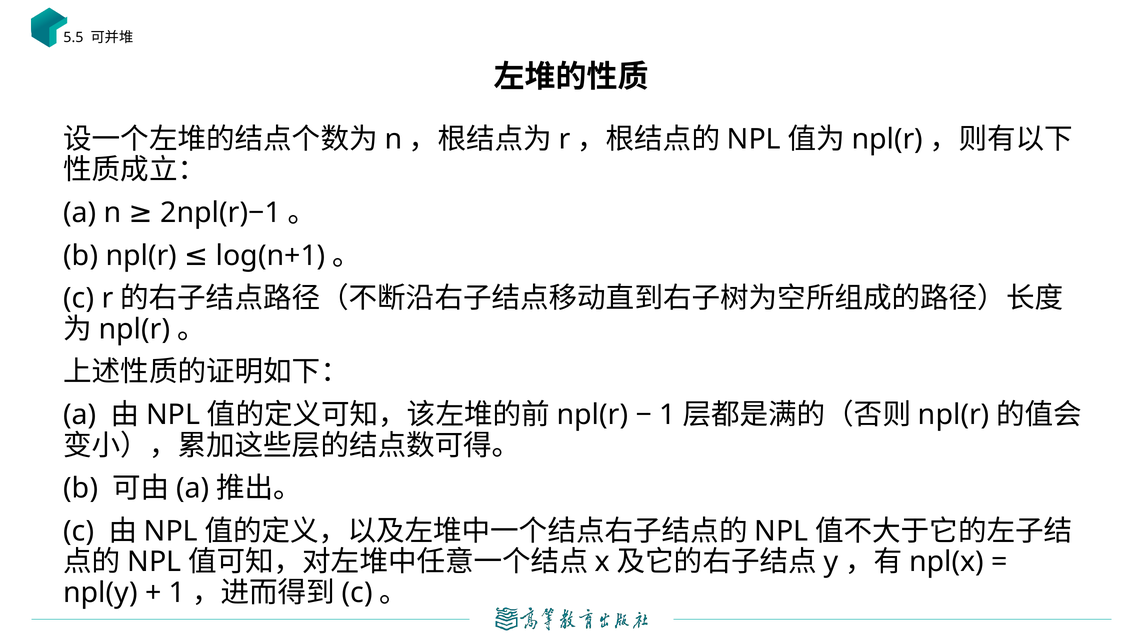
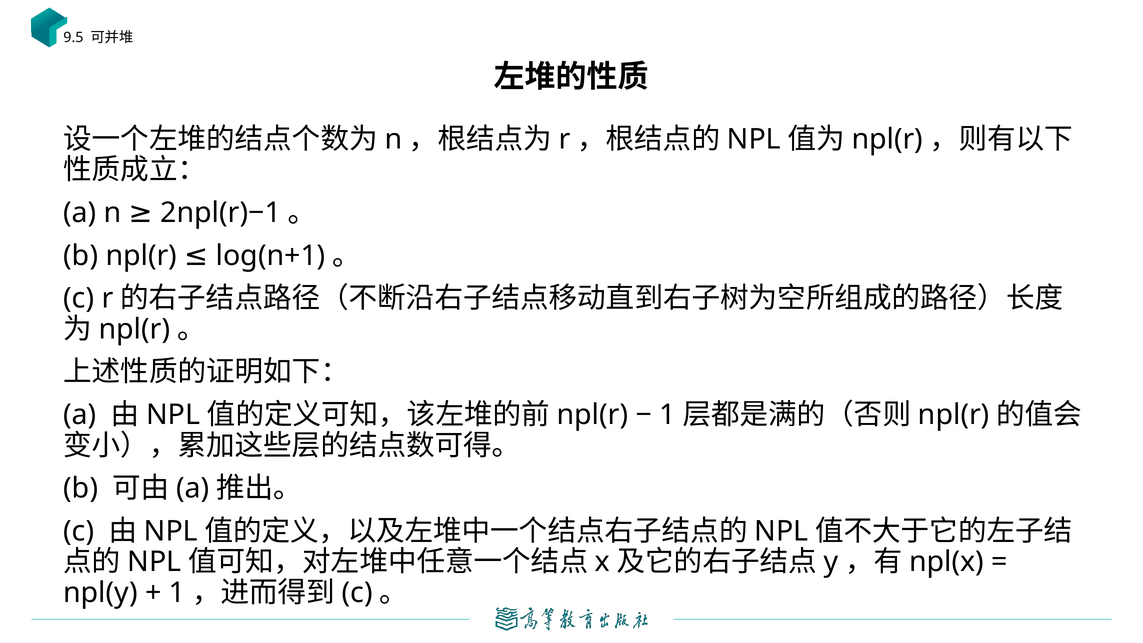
5.5: 5.5 -> 9.5
